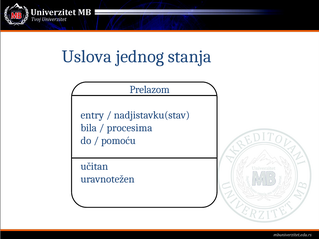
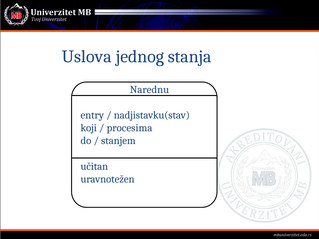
Prelazom: Prelazom -> Narednu
bila: bila -> koji
pomoću: pomoću -> stanjem
